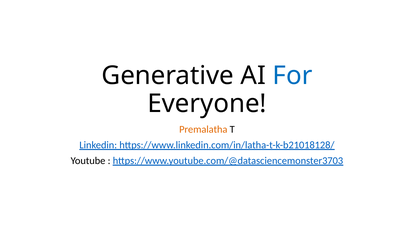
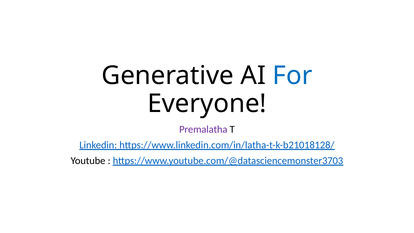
Premalatha colour: orange -> purple
